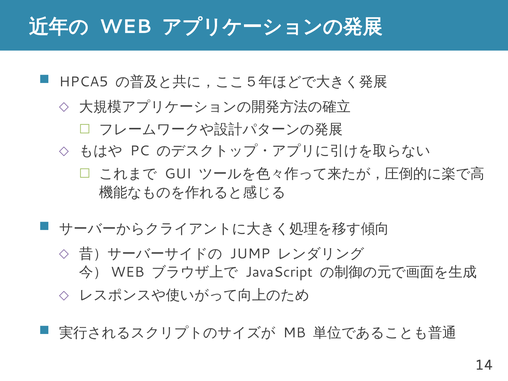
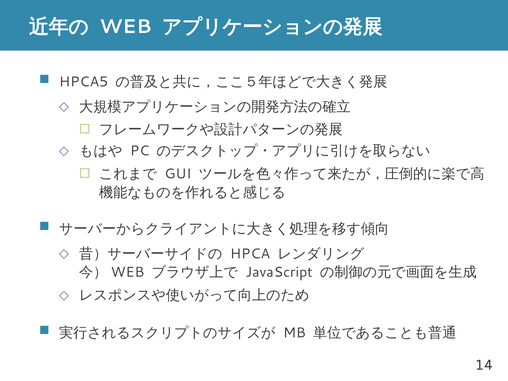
JUMP: JUMP -> HPCA
